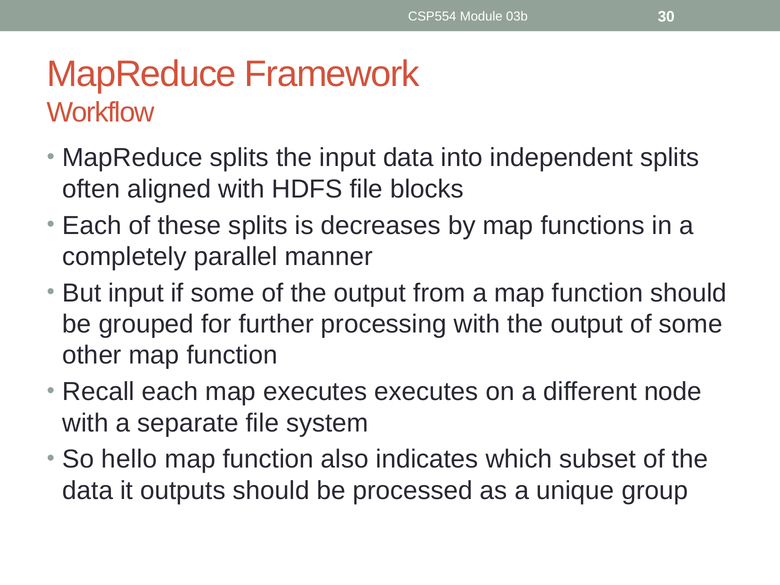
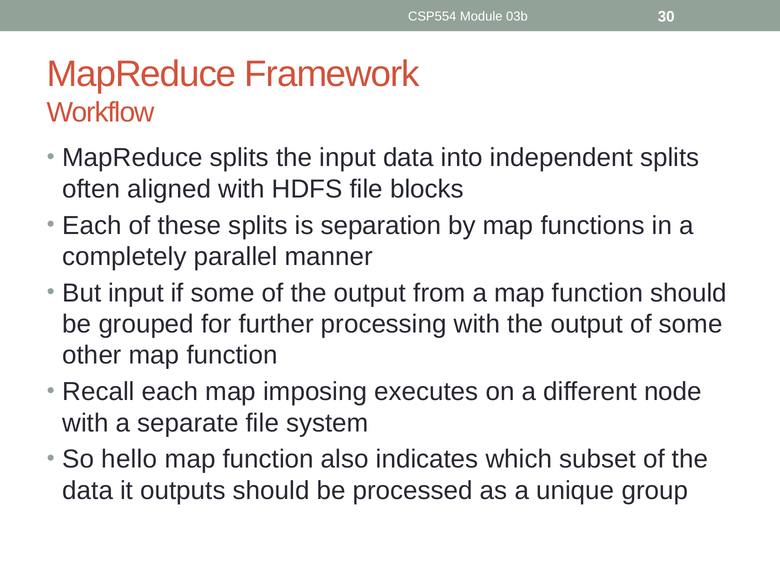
decreases: decreases -> separation
map executes: executes -> imposing
